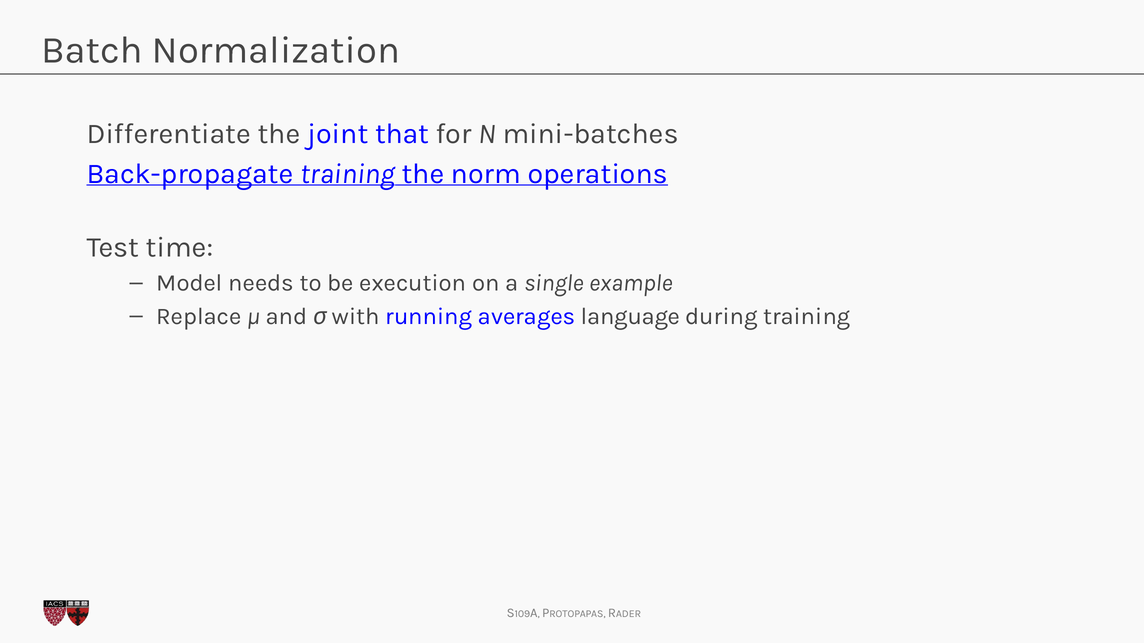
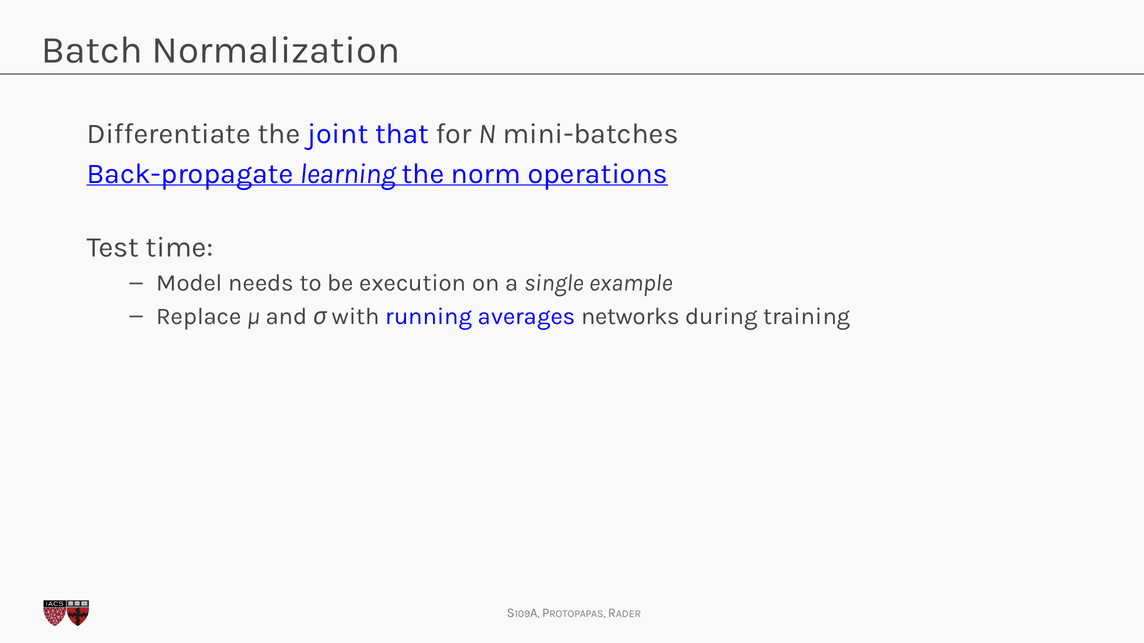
Back-propagate training: training -> learning
language: language -> networks
